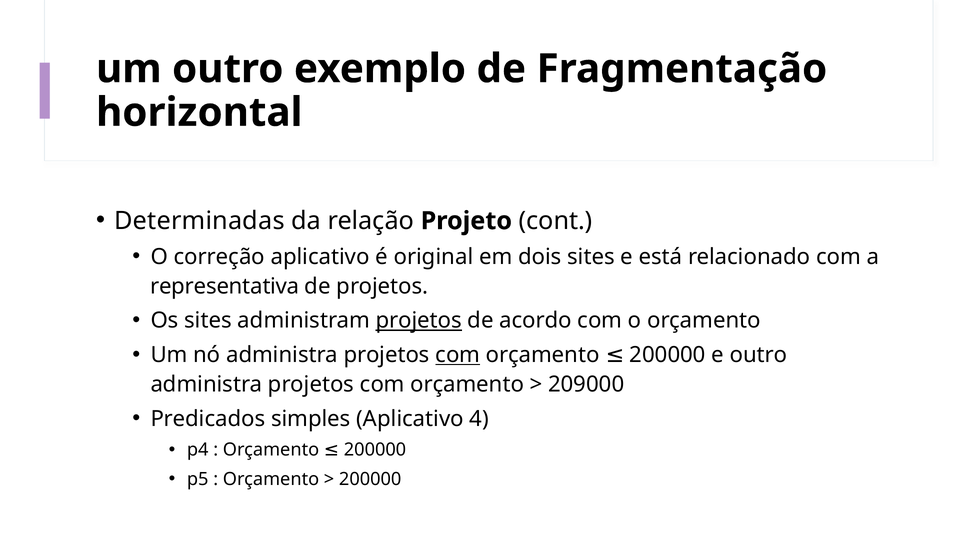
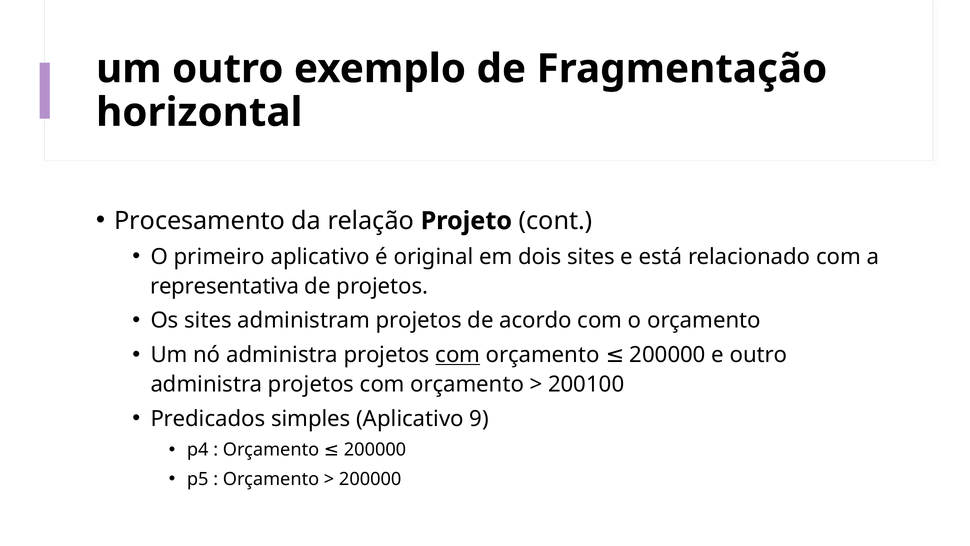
Determinadas: Determinadas -> Procesamento
correção: correção -> primeiro
projetos at (419, 320) underline: present -> none
209000: 209000 -> 200100
4: 4 -> 9
